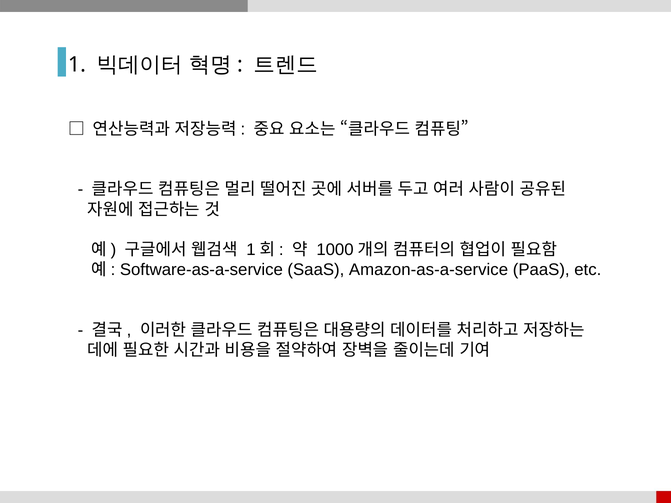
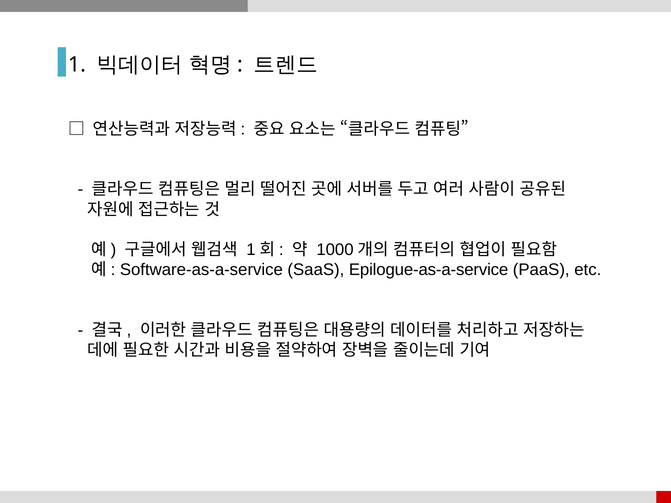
Amazon-as-a-service: Amazon-as-a-service -> Epilogue-as-a-service
